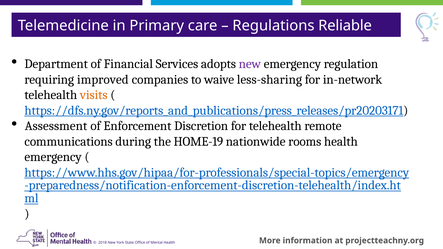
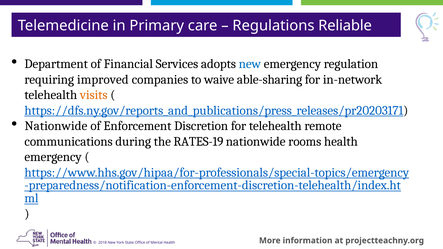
new at (250, 64) colour: purple -> blue
less-sharing: less-sharing -> able-sharing
Assessment at (56, 126): Assessment -> Nationwide
HOME-19: HOME-19 -> RATES-19
